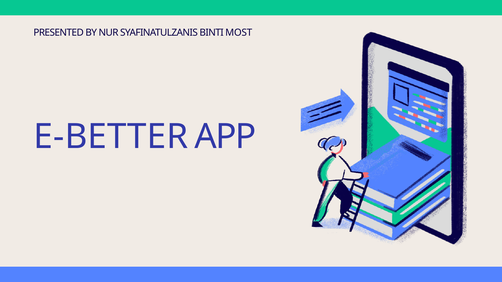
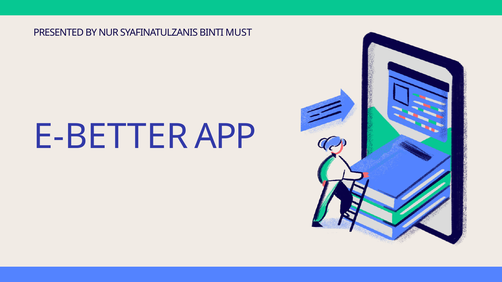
MOST: MOST -> MUST
